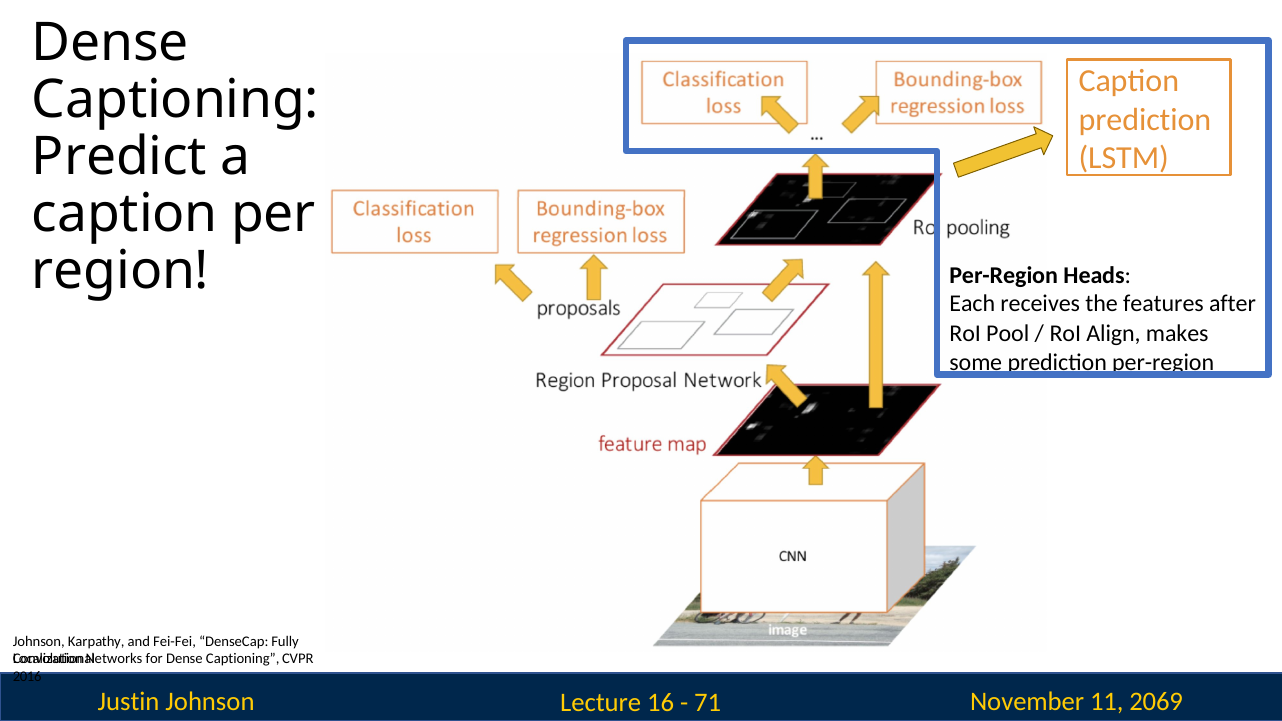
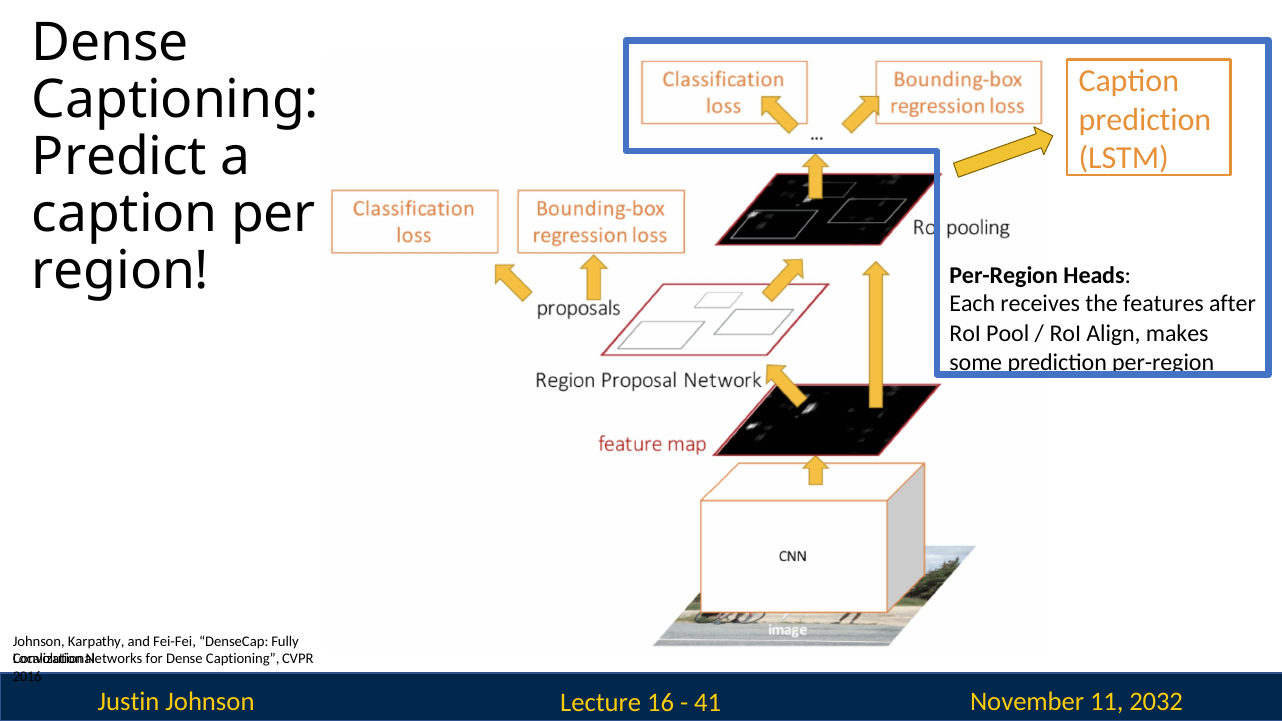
2069: 2069 -> 2032
71: 71 -> 41
